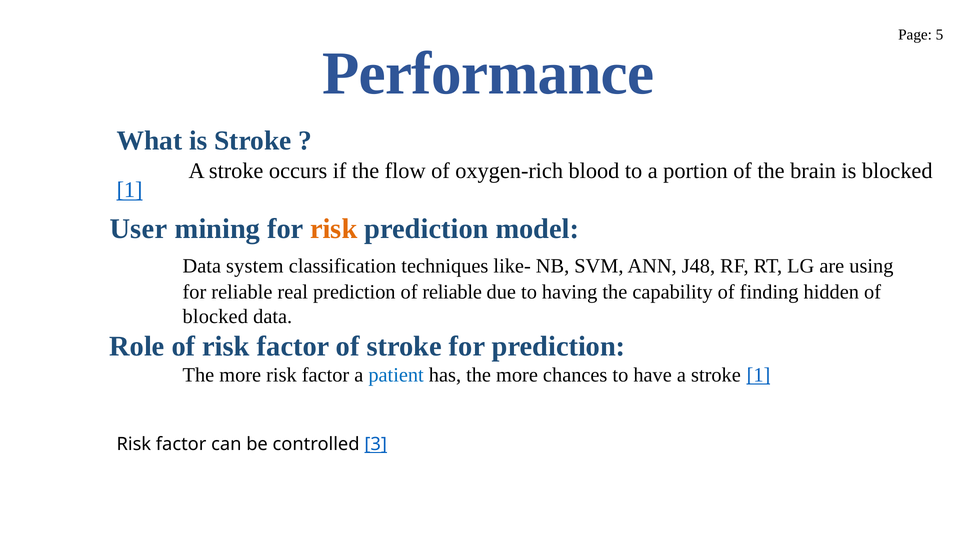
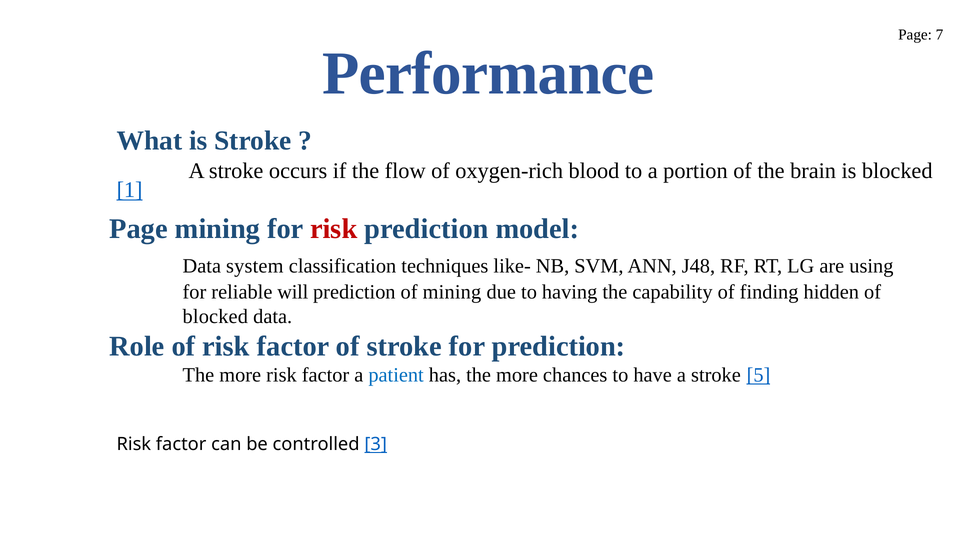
5: 5 -> 7
User at (138, 229): User -> Page
risk at (334, 229) colour: orange -> red
real: real -> will
of reliable: reliable -> mining
stroke 1: 1 -> 5
